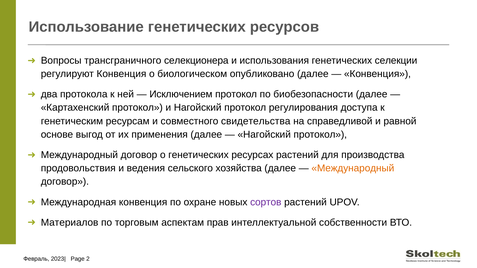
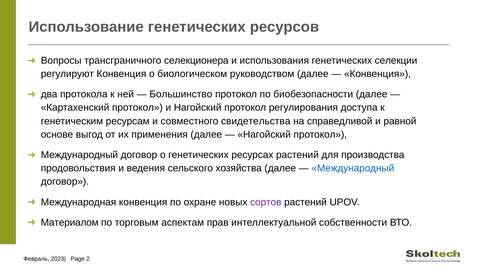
опубликовано: опубликовано -> руководством
Исключением: Исключением -> Большинство
Международный at (353, 168) colour: orange -> blue
Материалов: Материалов -> Материалом
